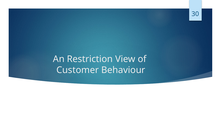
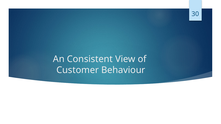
Restriction: Restriction -> Consistent
